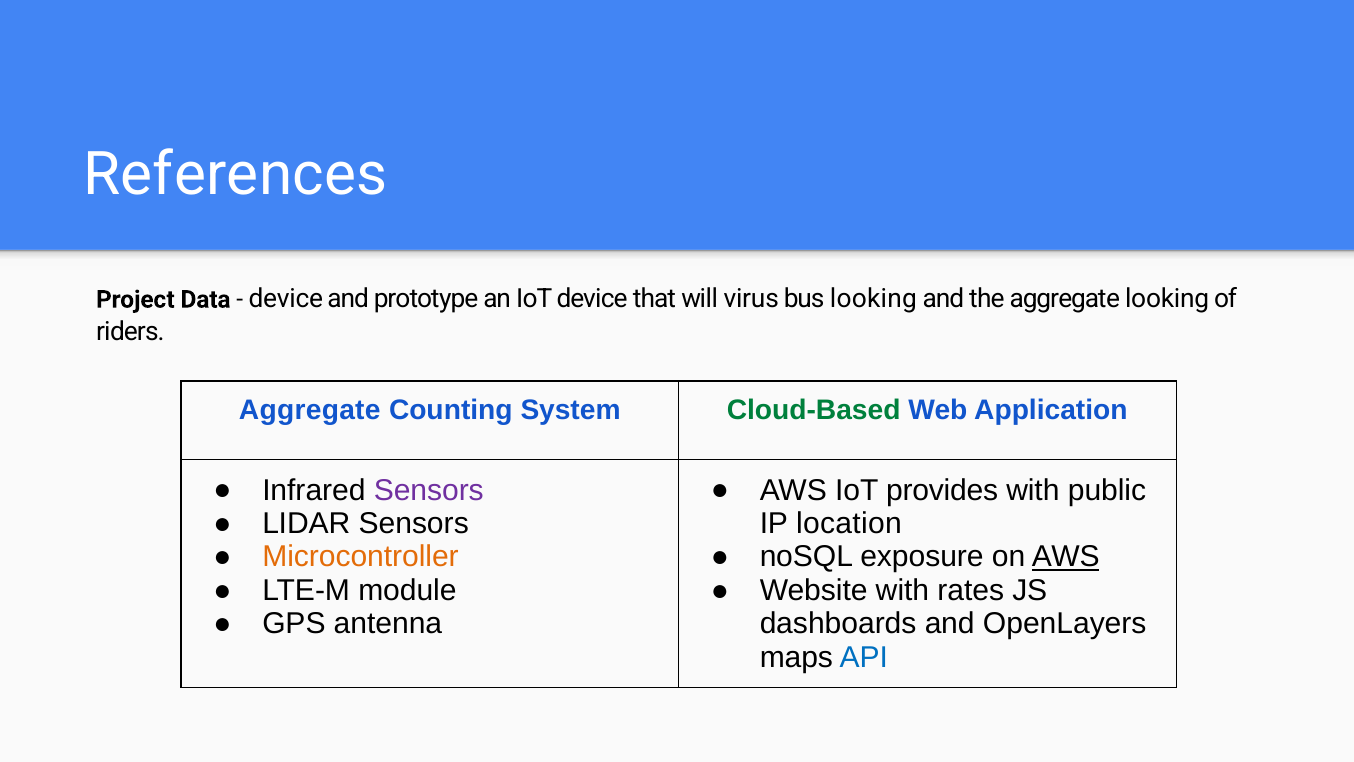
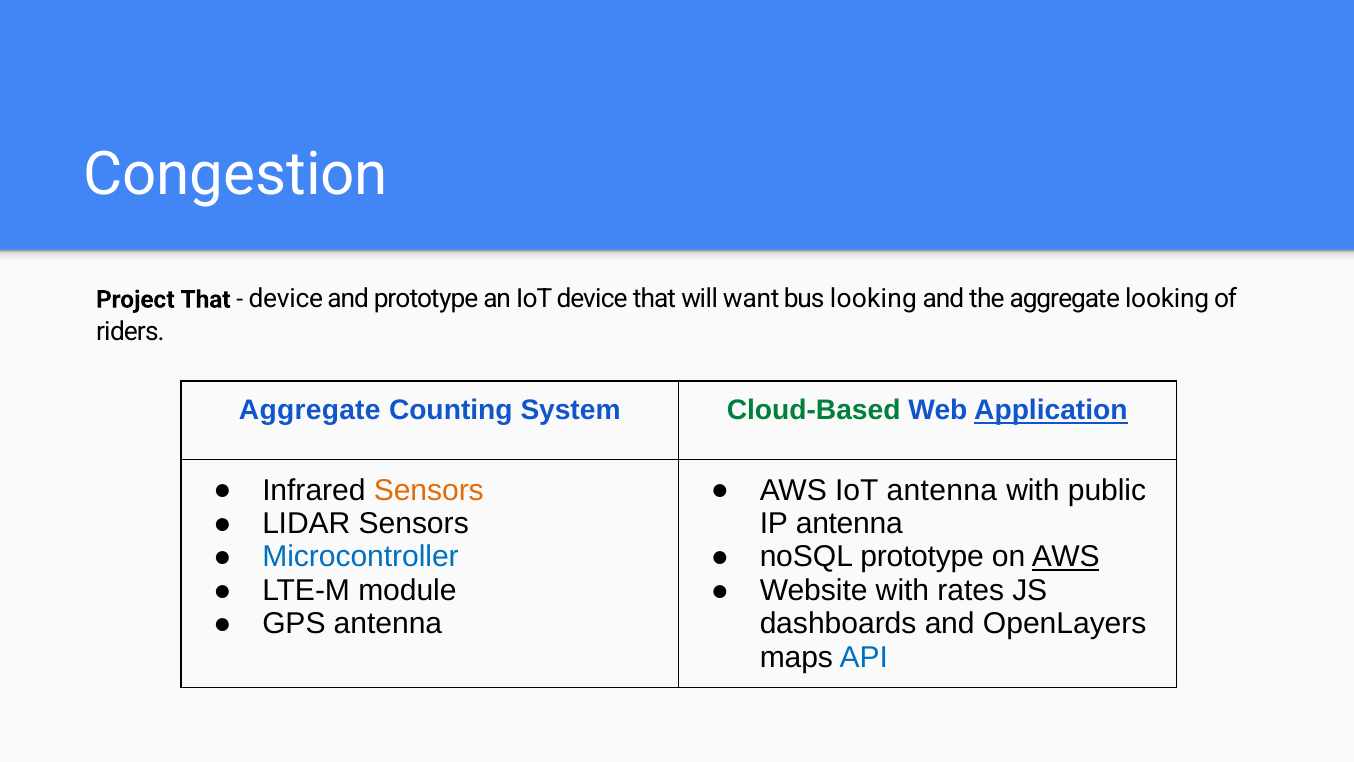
References: References -> Congestion
Project Data: Data -> That
virus: virus -> want
Application underline: none -> present
Sensors at (429, 490) colour: purple -> orange
IoT provides: provides -> antenna
IP location: location -> antenna
Microcontroller colour: orange -> blue
noSQL exposure: exposure -> prototype
